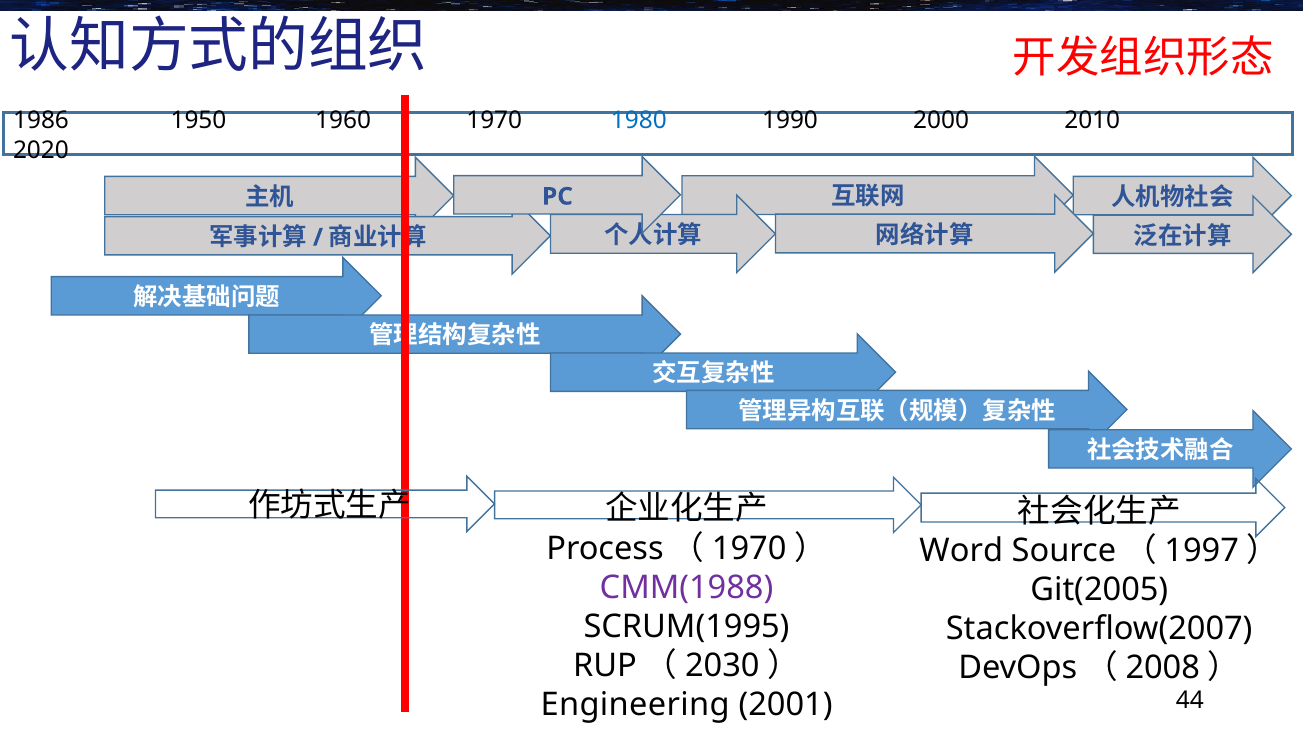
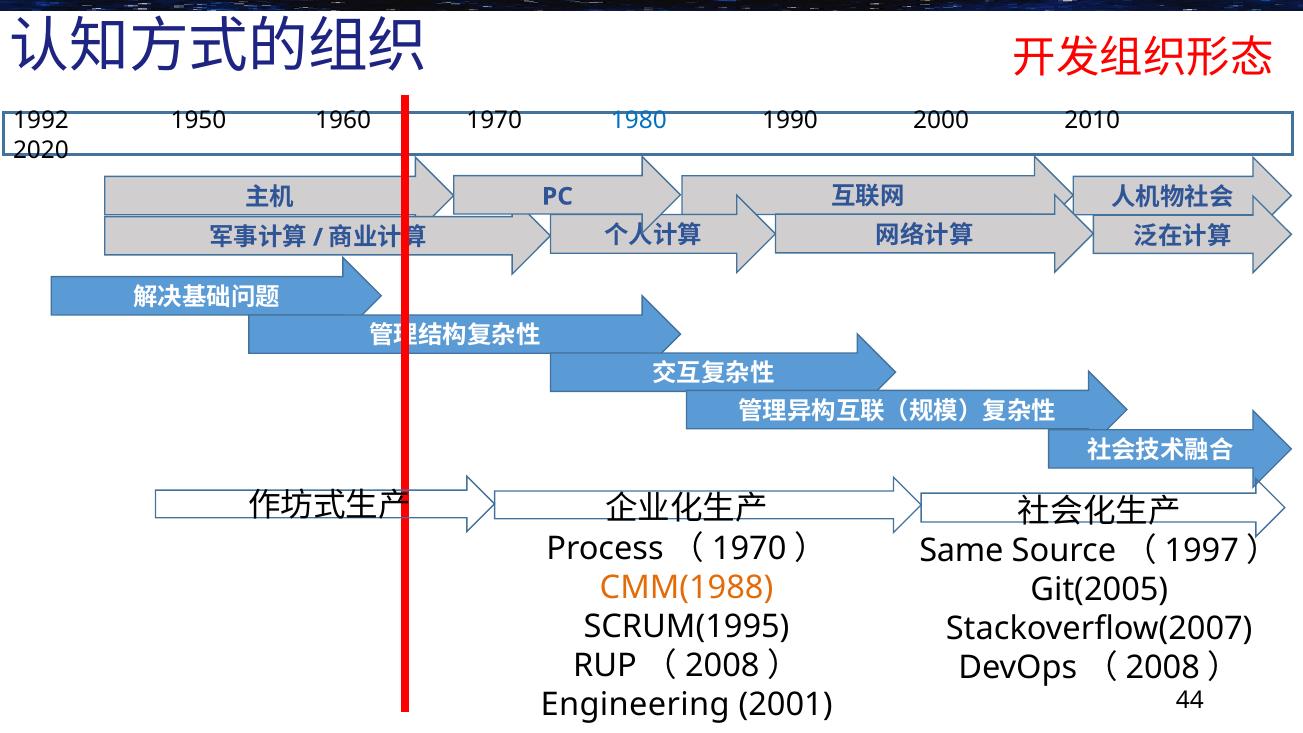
1986: 1986 -> 1992
Word: Word -> Same
CMM(1988 colour: purple -> orange
2030 at (722, 666): 2030 -> 2008
